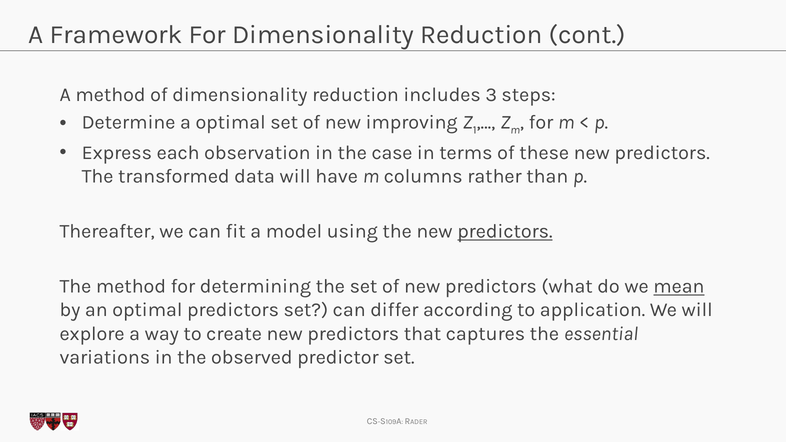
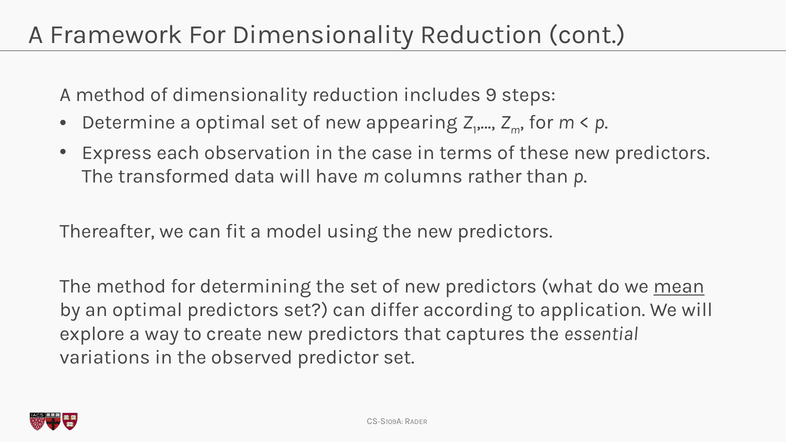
3: 3 -> 9
improving: improving -> appearing
predictors at (505, 232) underline: present -> none
